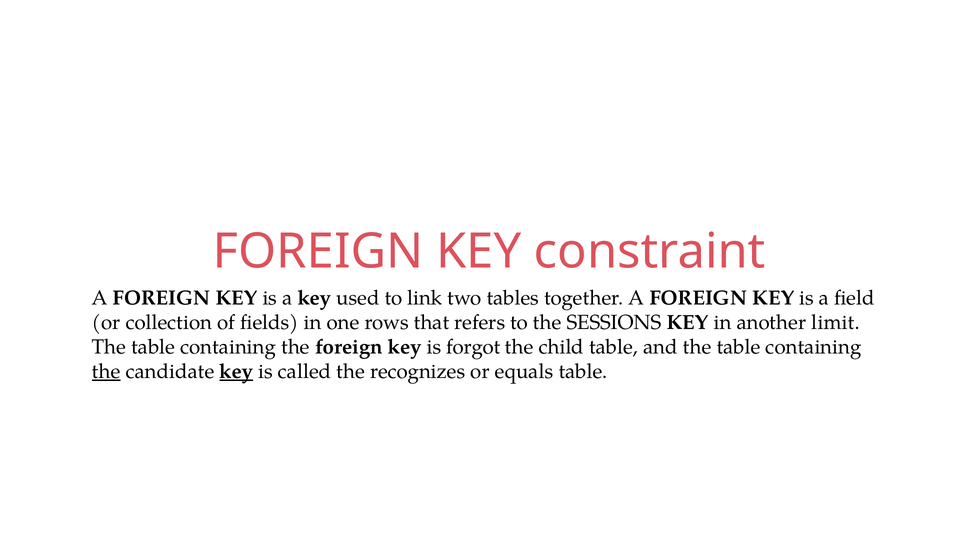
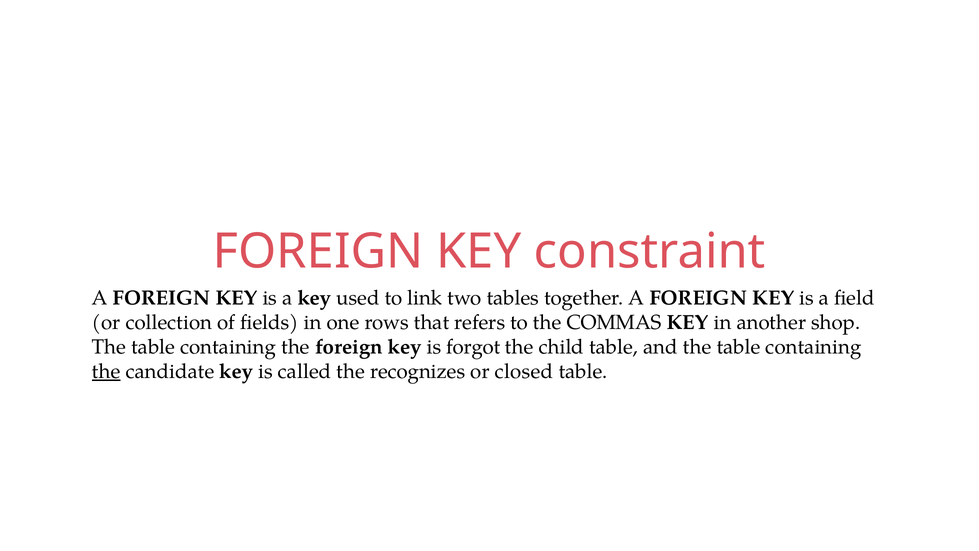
SESSIONS: SESSIONS -> COMMAS
limit: limit -> shop
key at (236, 371) underline: present -> none
equals: equals -> closed
